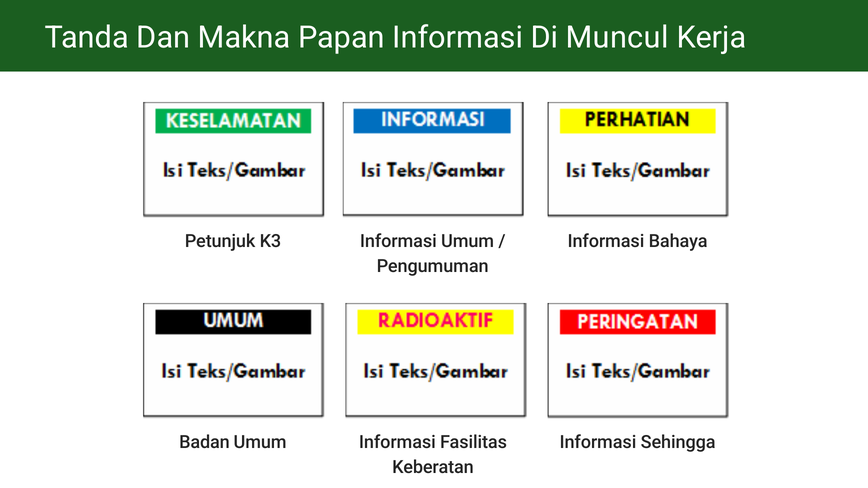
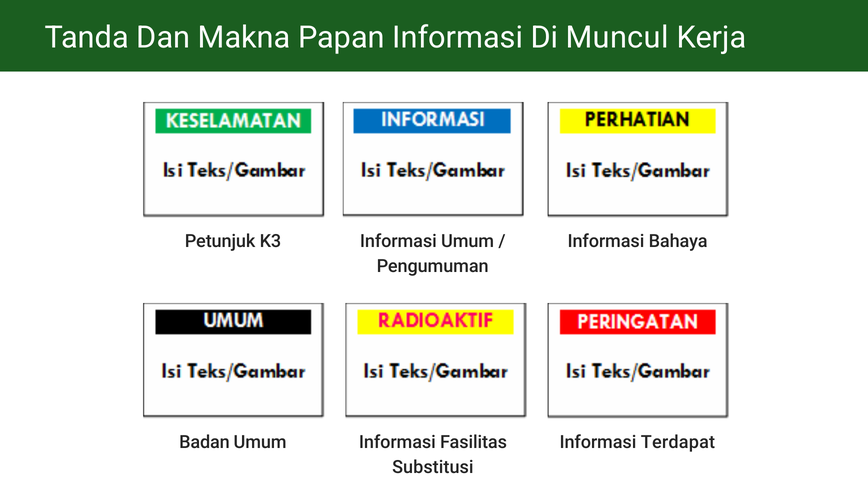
Sehingga: Sehingga -> Terdapat
Keberatan: Keberatan -> Substitusi
